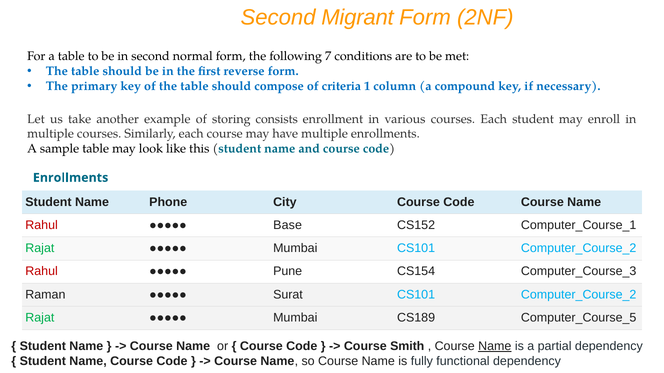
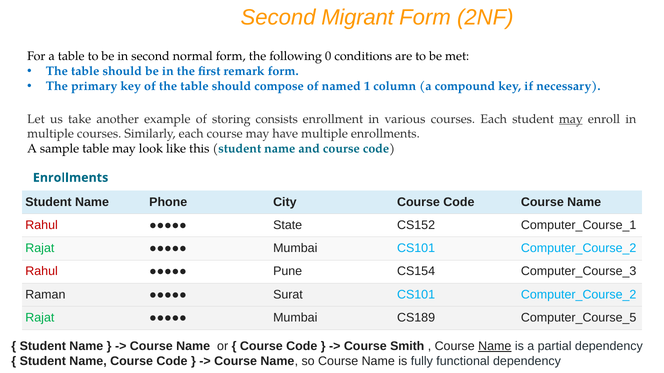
7: 7 -> 0
reverse: reverse -> remark
criteria: criteria -> named
may at (571, 119) underline: none -> present
Base: Base -> State
